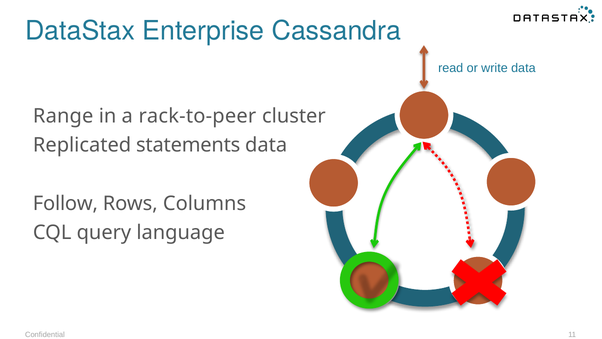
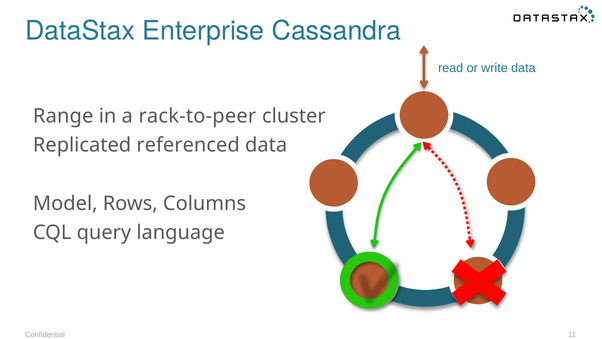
statements: statements -> referenced
Follow: Follow -> Model
